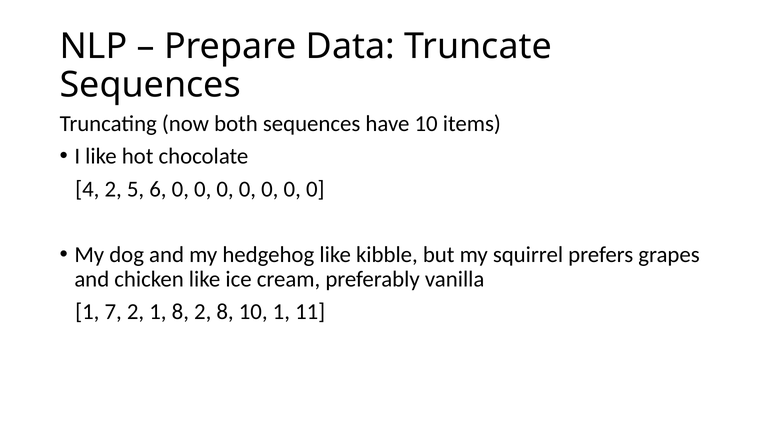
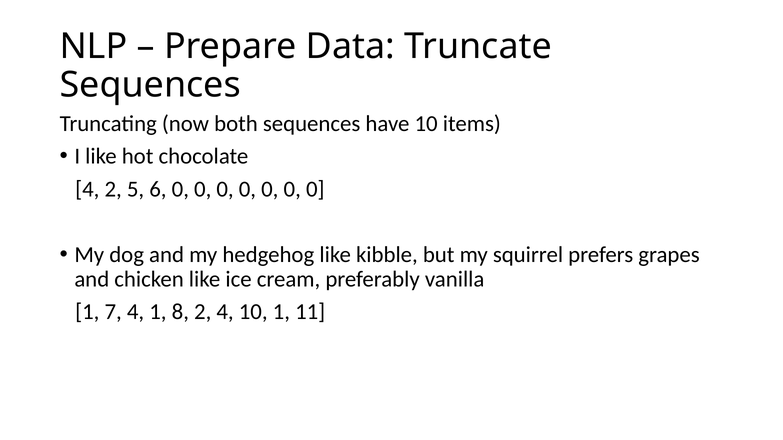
7 2: 2 -> 4
2 8: 8 -> 4
